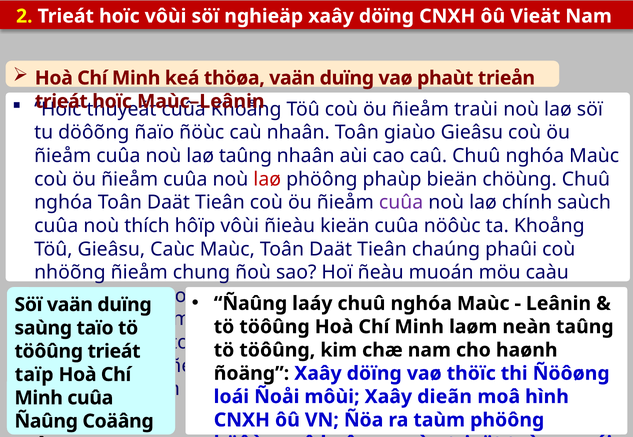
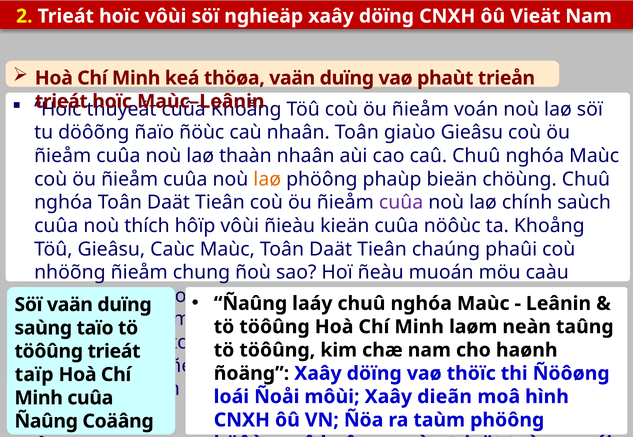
traùi: traùi -> voán
laø taûng: taûng -> thaàn
laø at (267, 179) colour: red -> orange
